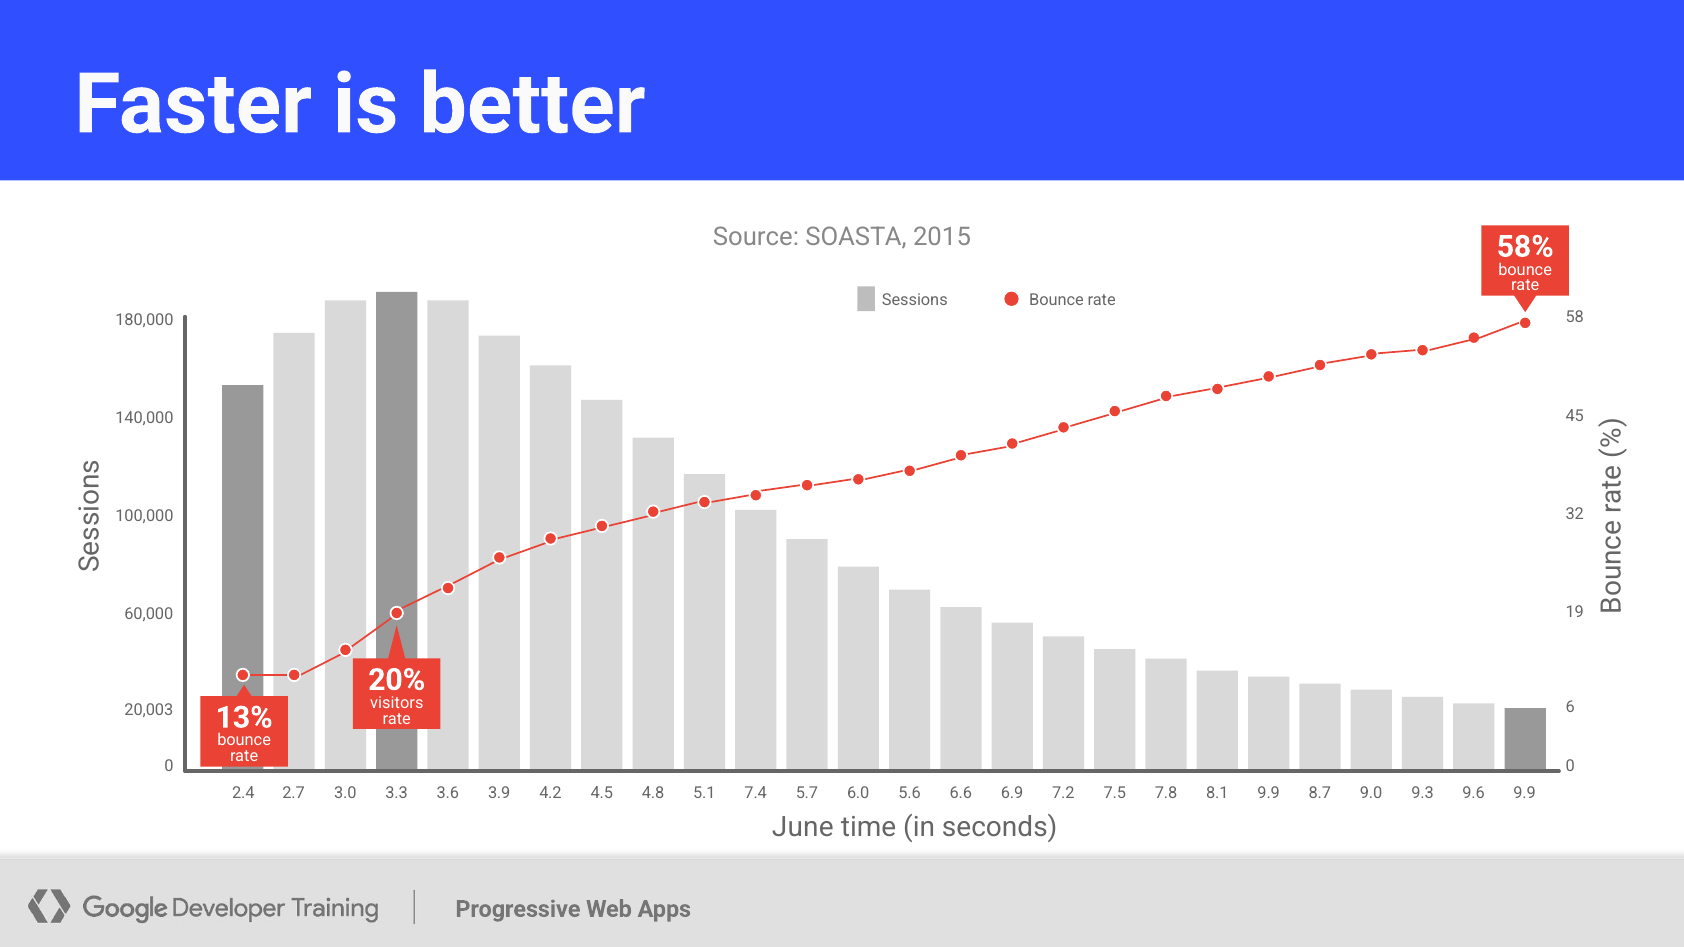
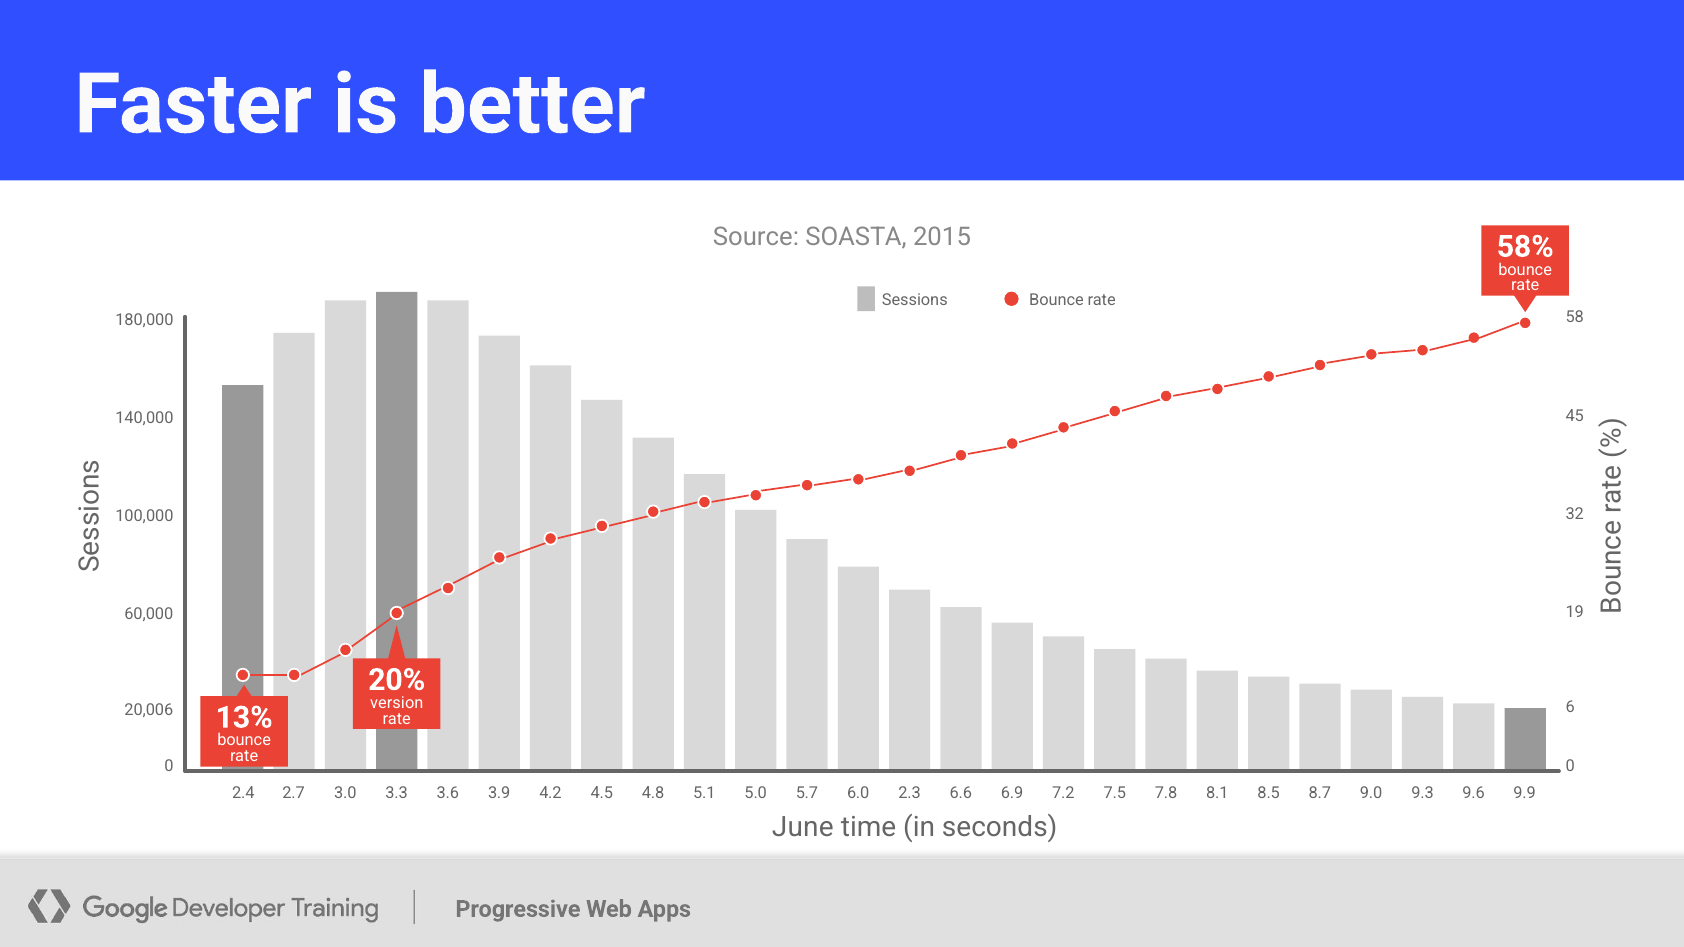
visitors: visitors -> version
20,003: 20,003 -> 20,006
7.4: 7.4 -> 5.0
5.6: 5.6 -> 2.3
8.1 9.9: 9.9 -> 8.5
